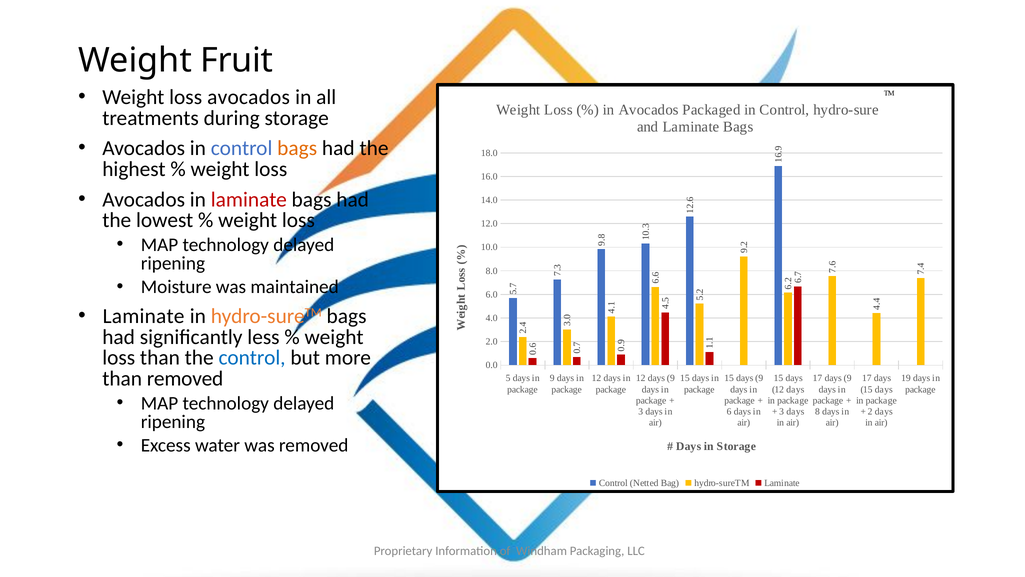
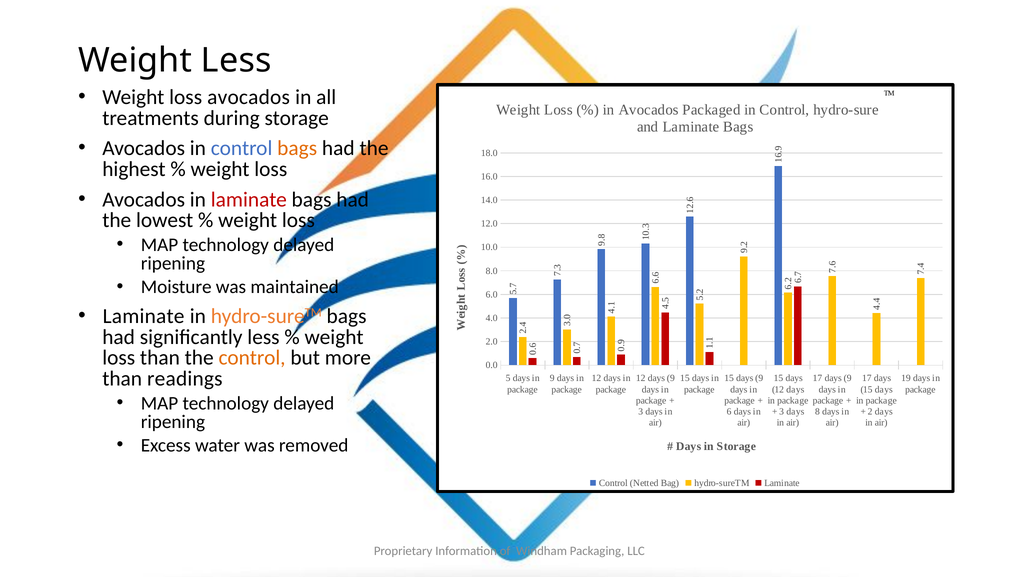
Weight Fruit: Fruit -> Less
control at (252, 358) colour: blue -> orange
than removed: removed -> readings
